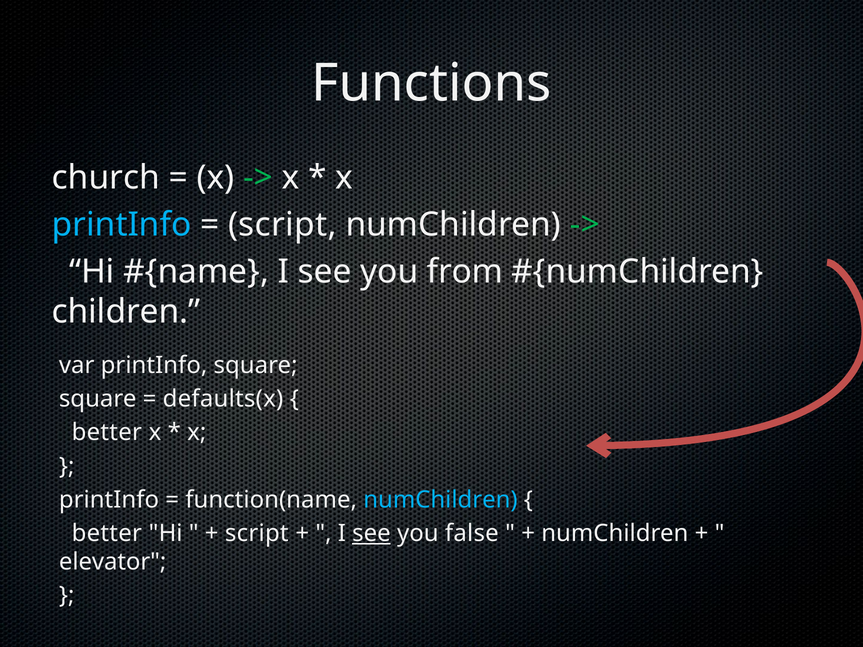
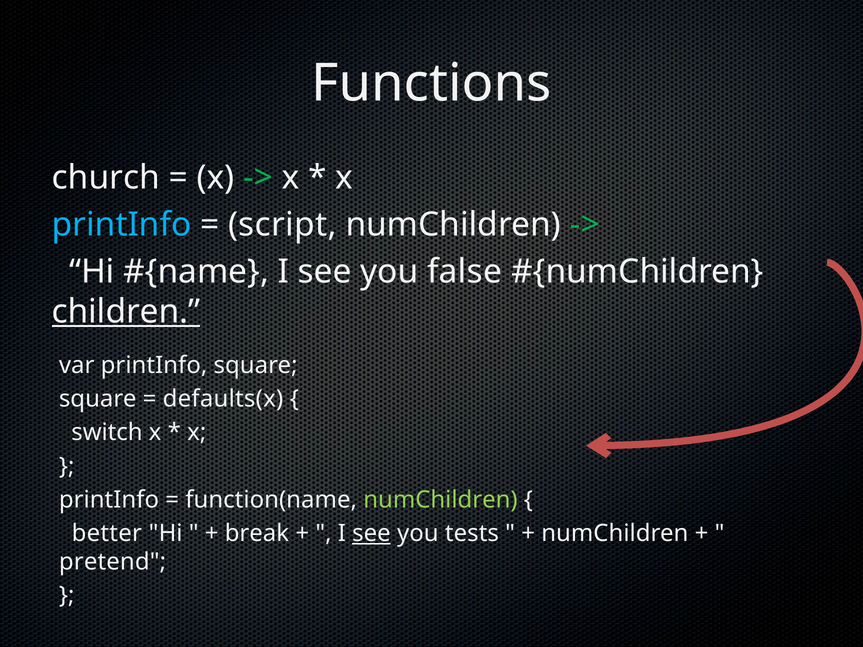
from: from -> false
children underline: none -> present
better at (107, 433): better -> switch
numChildren at (440, 500) colour: light blue -> light green
script at (257, 533): script -> break
false: false -> tests
elevator: elevator -> pretend
